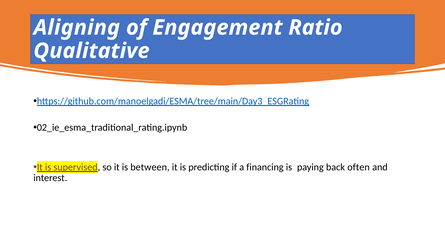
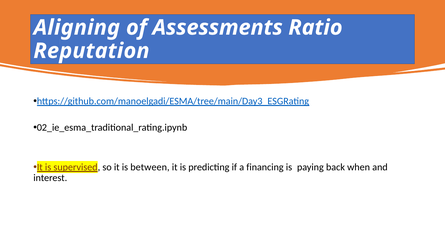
Engagement: Engagement -> Assessments
Qualitative: Qualitative -> Reputation
often: often -> when
